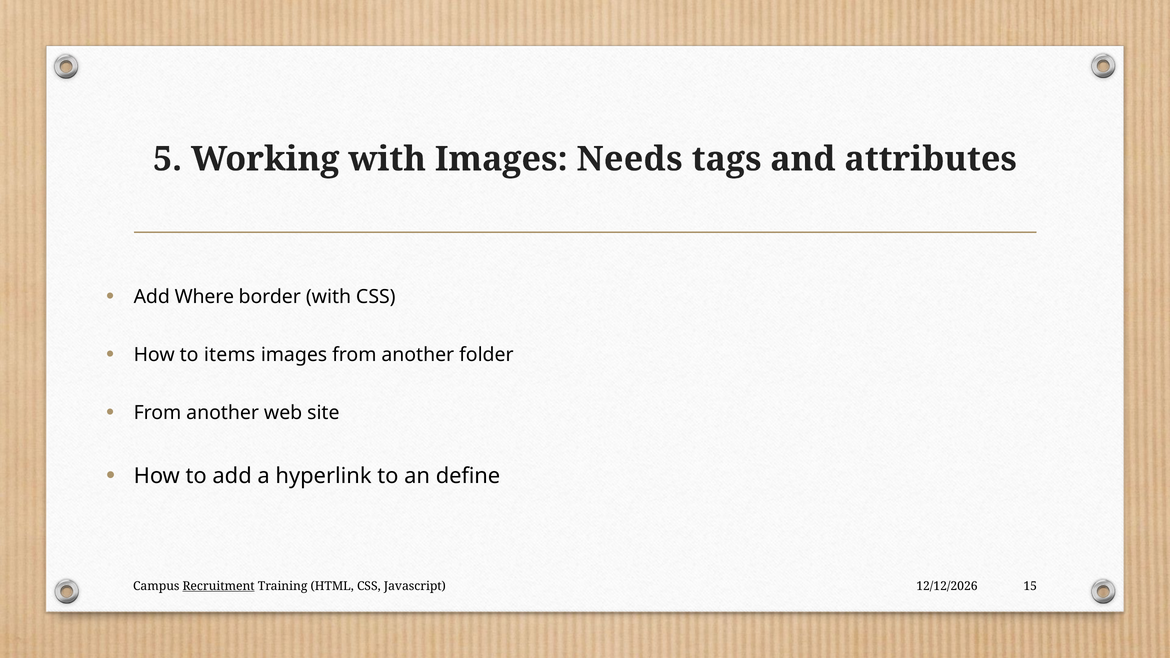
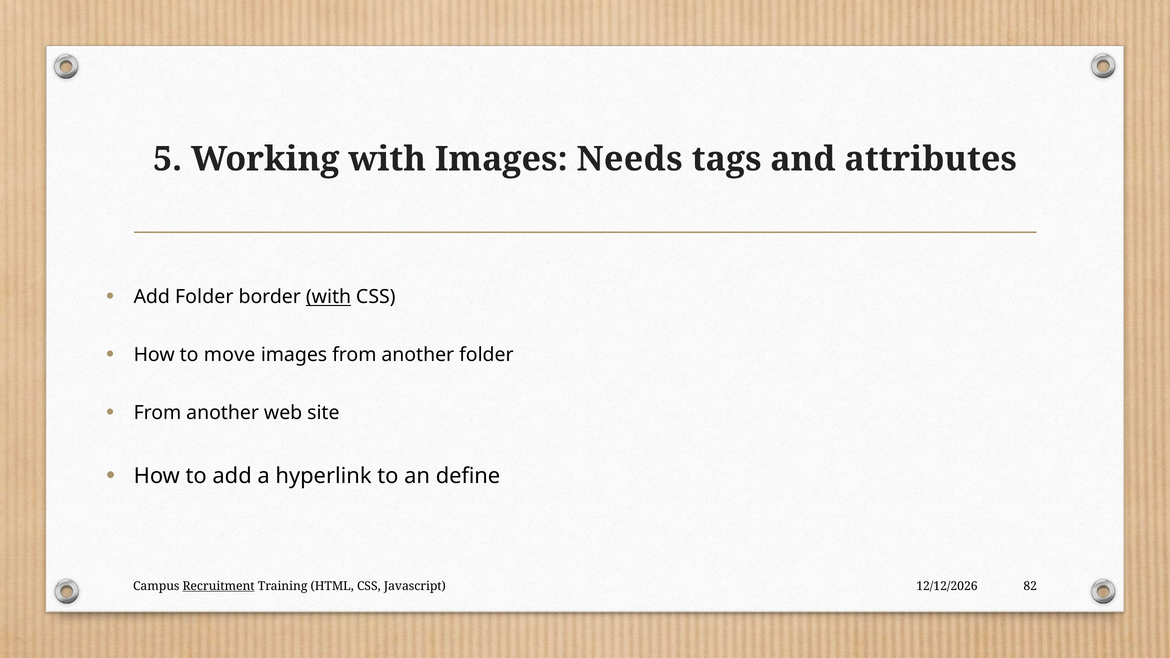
Add Where: Where -> Folder
with at (328, 297) underline: none -> present
items: items -> move
15: 15 -> 82
